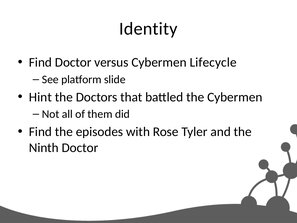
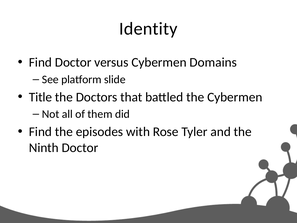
Lifecycle: Lifecycle -> Domains
Hint: Hint -> Title
